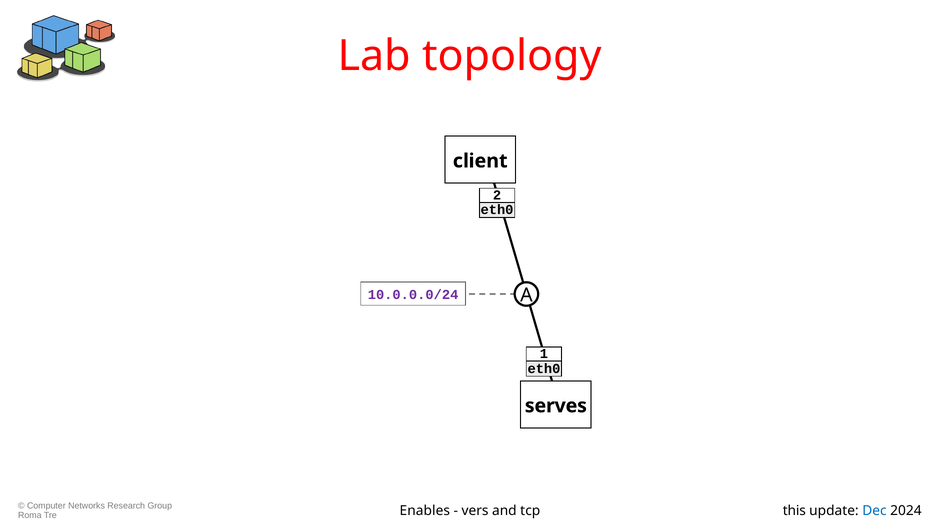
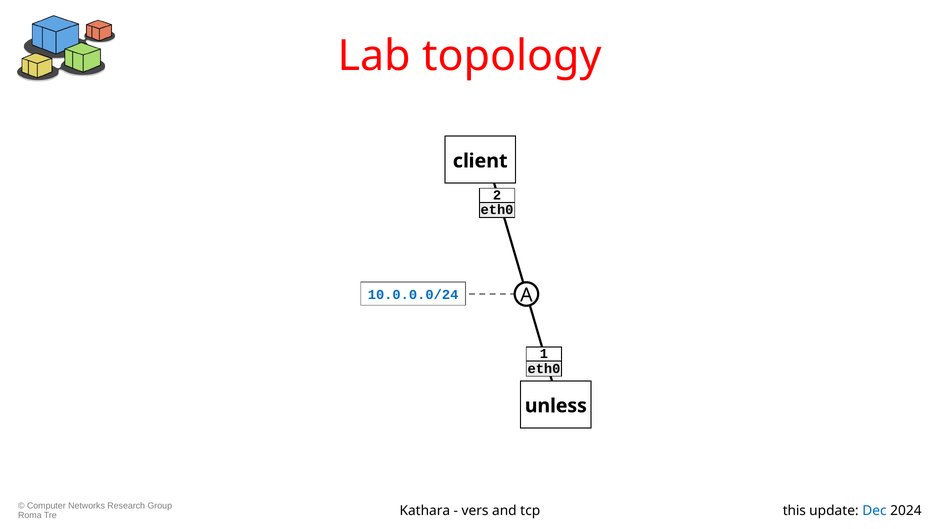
10.0.0.0/24 colour: purple -> blue
serves: serves -> unless
Enables: Enables -> Kathara
